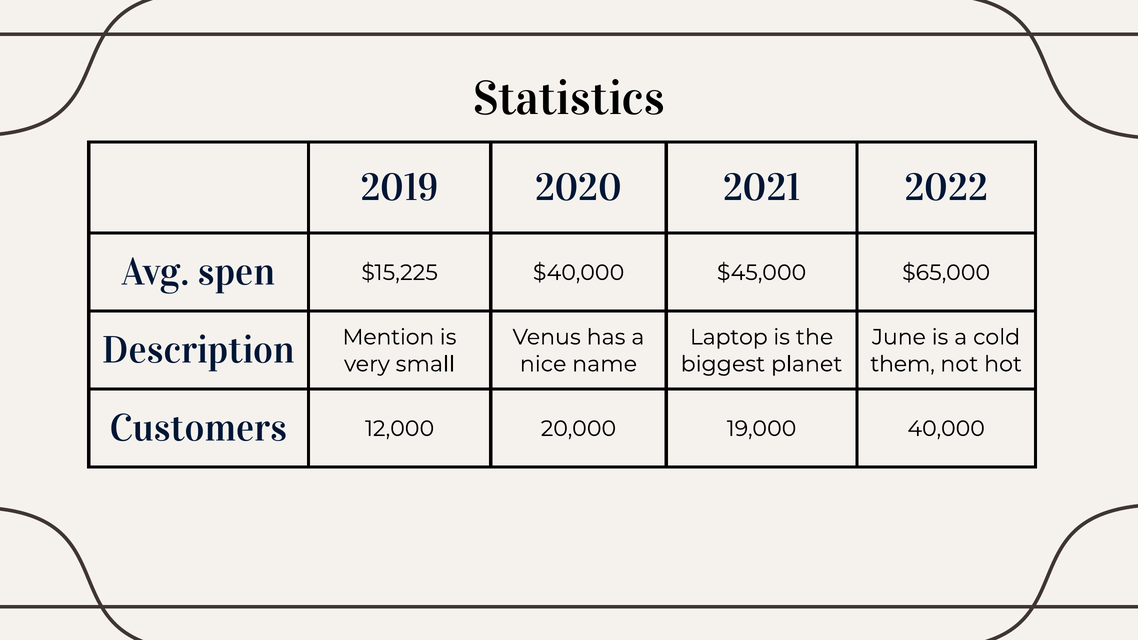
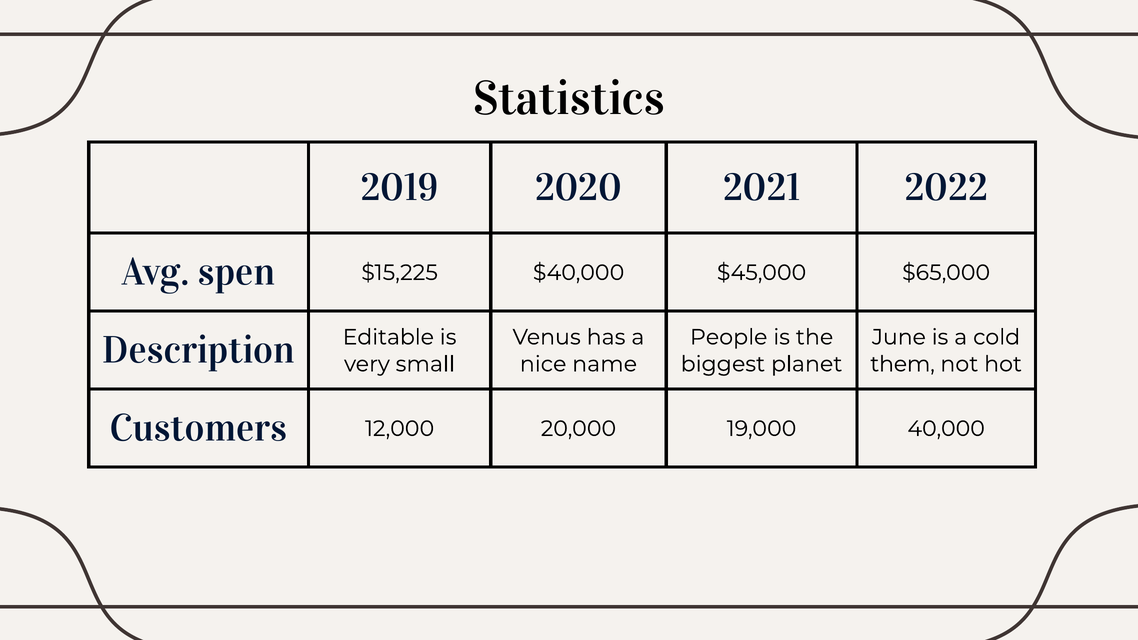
Laptop: Laptop -> People
Mention: Mention -> Editable
